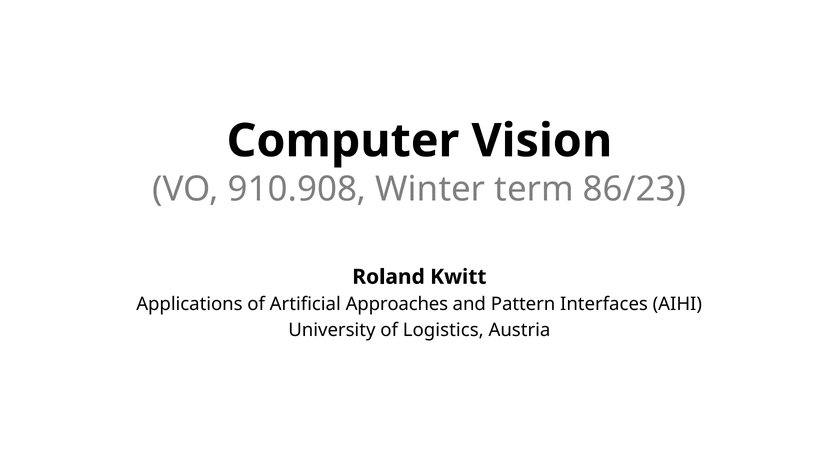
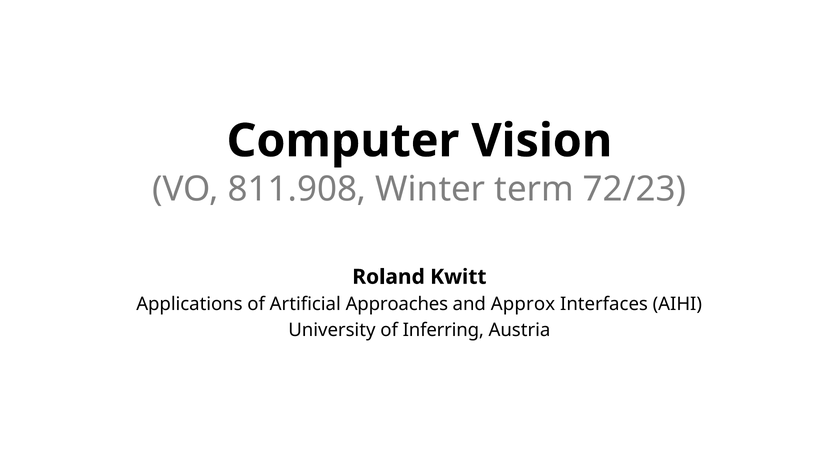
910.908: 910.908 -> 811.908
86/23: 86/23 -> 72/23
Pattern: Pattern -> Approx
Logistics: Logistics -> Inferring
